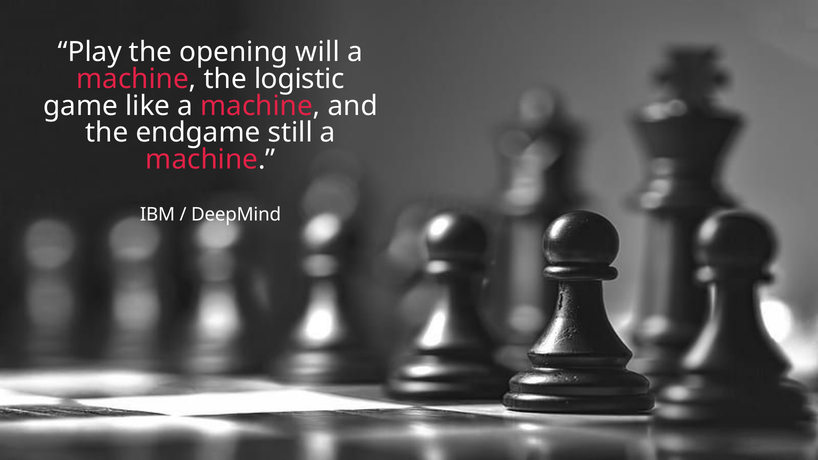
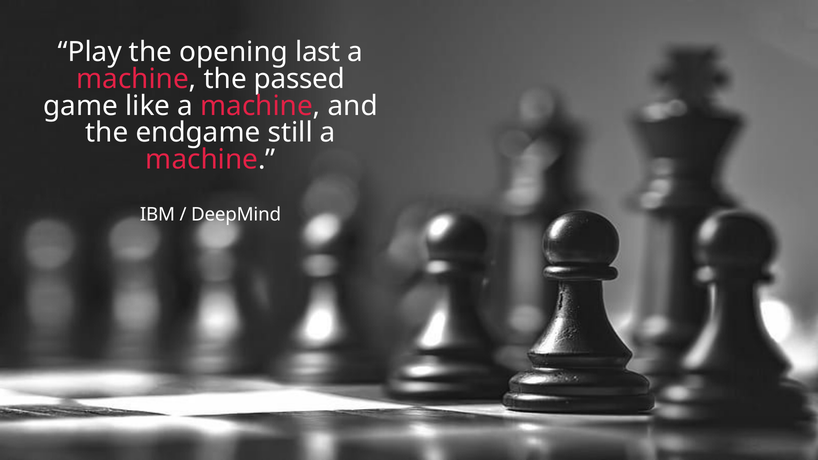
will: will -> last
logistic: logistic -> passed
